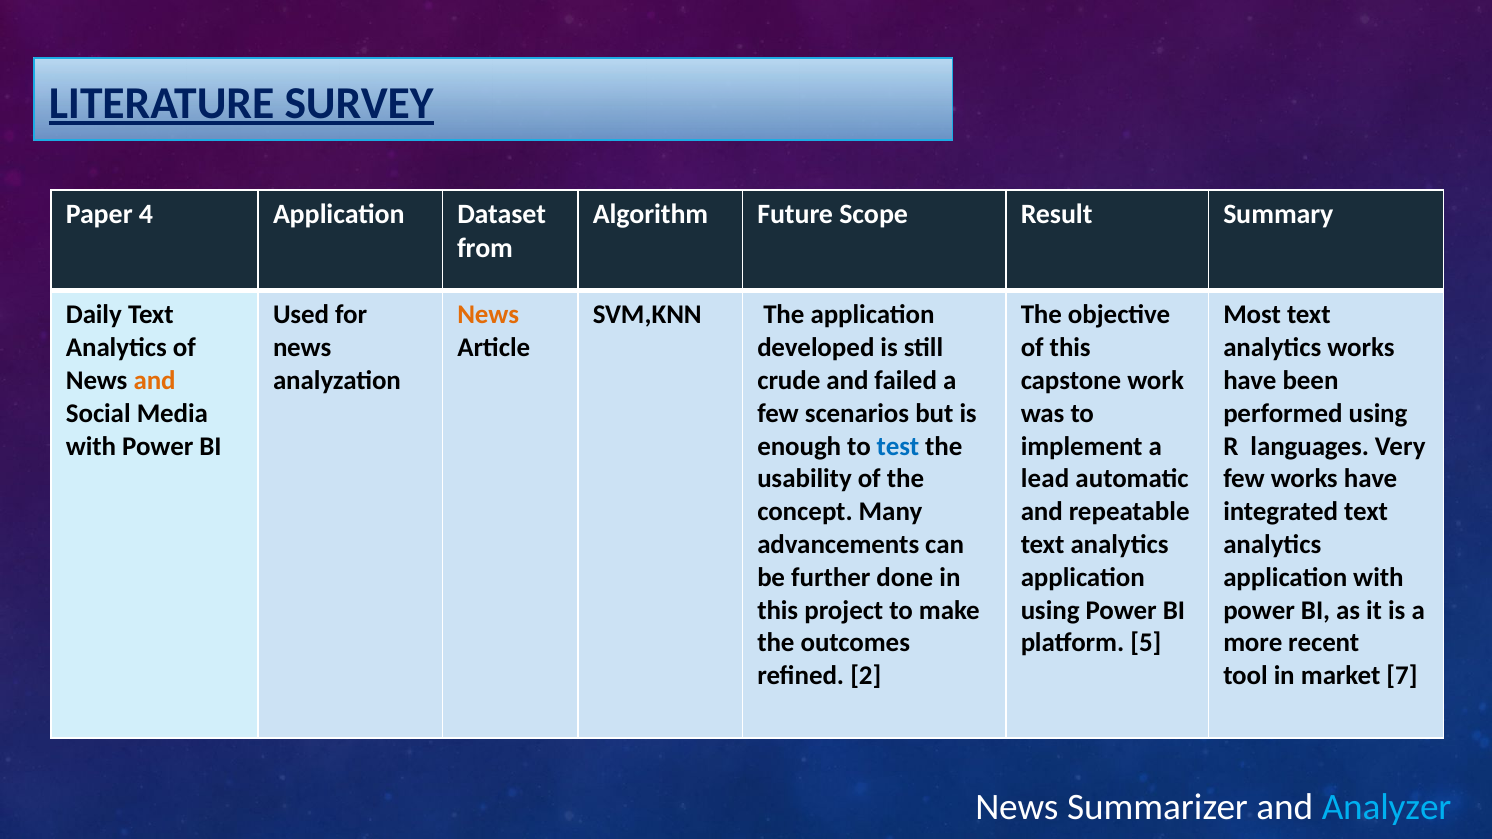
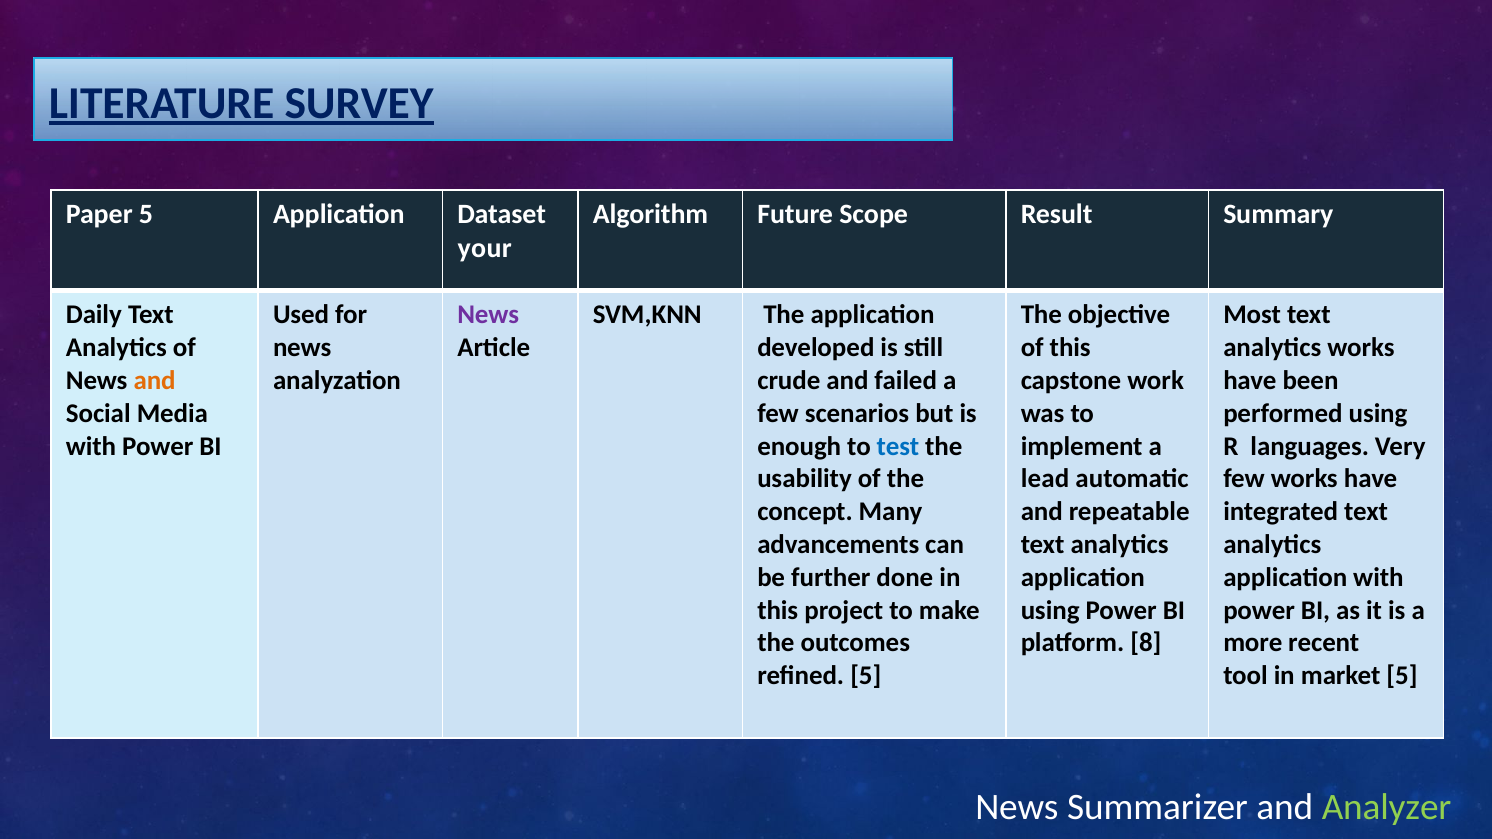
Paper 4: 4 -> 5
from: from -> your
News at (488, 315) colour: orange -> purple
5: 5 -> 8
refined 2: 2 -> 5
market 7: 7 -> 5
Analyzer colour: light blue -> light green
